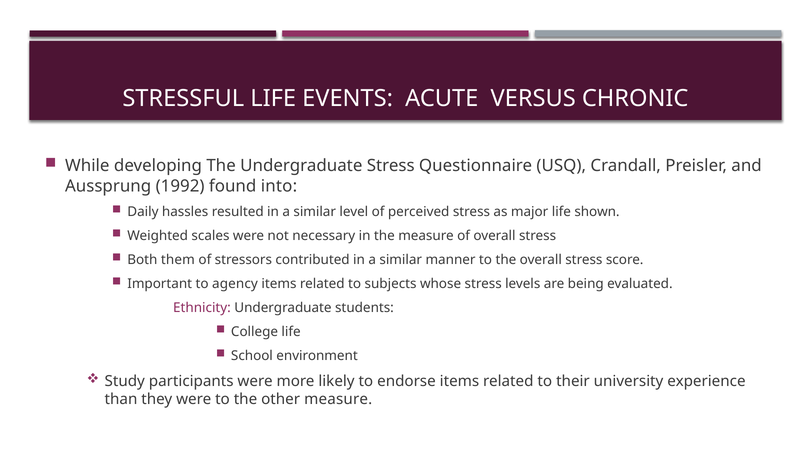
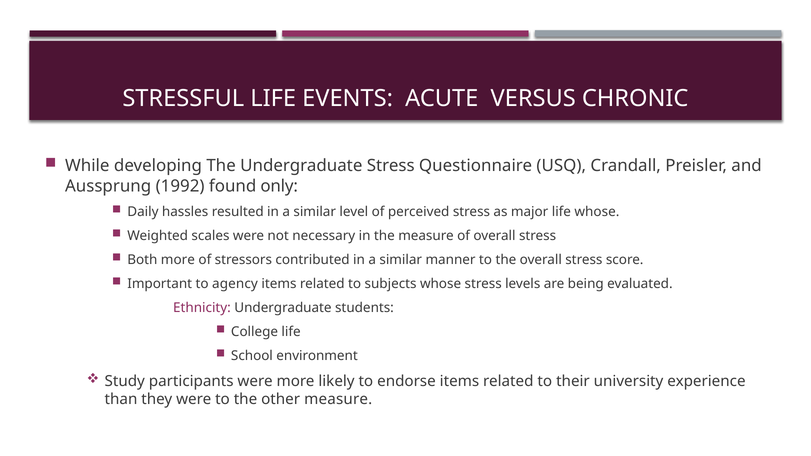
into: into -> only
life shown: shown -> whose
Both them: them -> more
